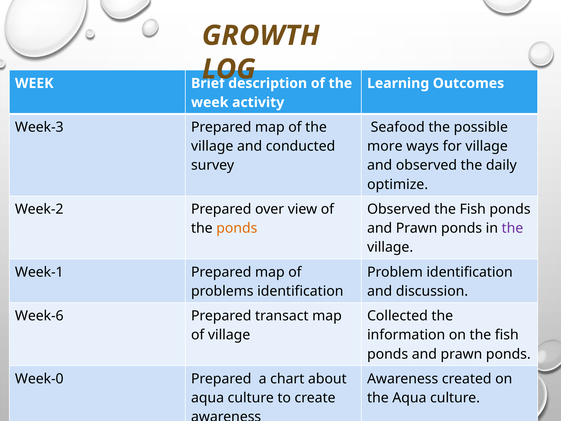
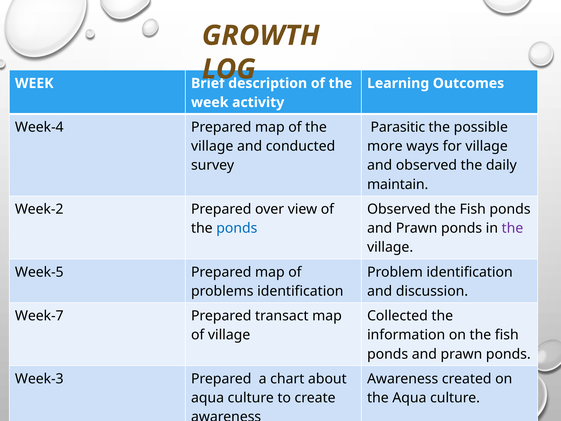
Week-3: Week-3 -> Week-4
Seafood: Seafood -> Parasitic
optimize: optimize -> maintain
ponds at (237, 228) colour: orange -> blue
Week-1: Week-1 -> Week-5
Week-6 at (39, 316): Week-6 -> Week-7
Week-0: Week-0 -> Week-3
